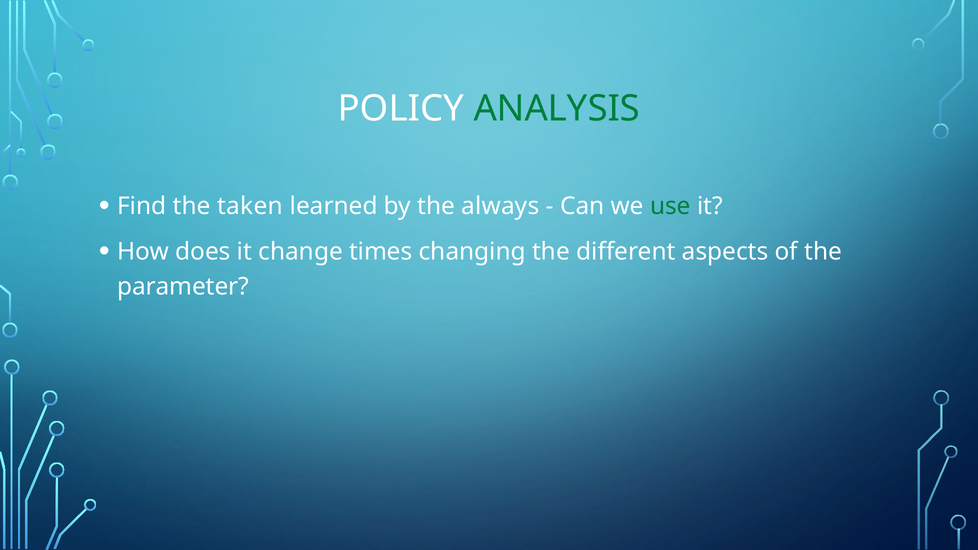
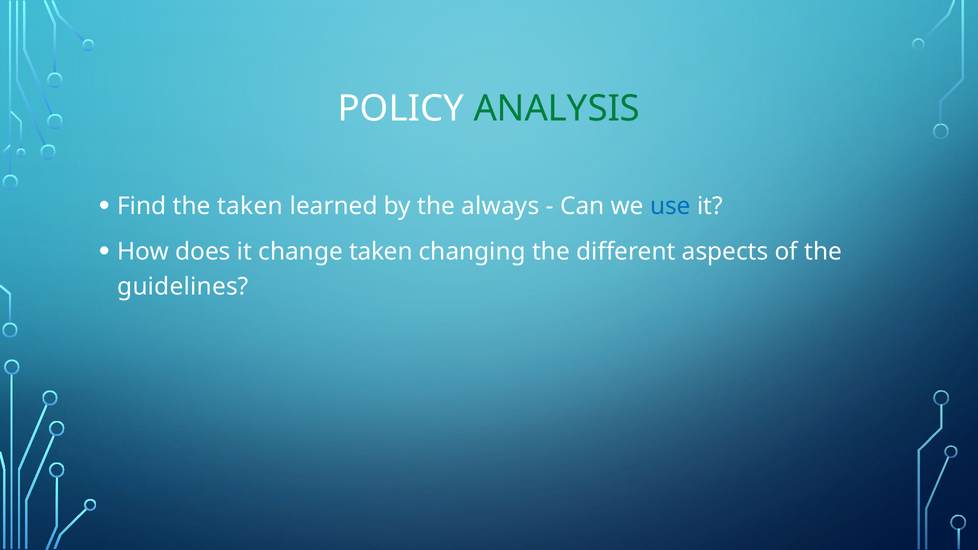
use colour: green -> blue
change times: times -> taken
parameter: parameter -> guidelines
